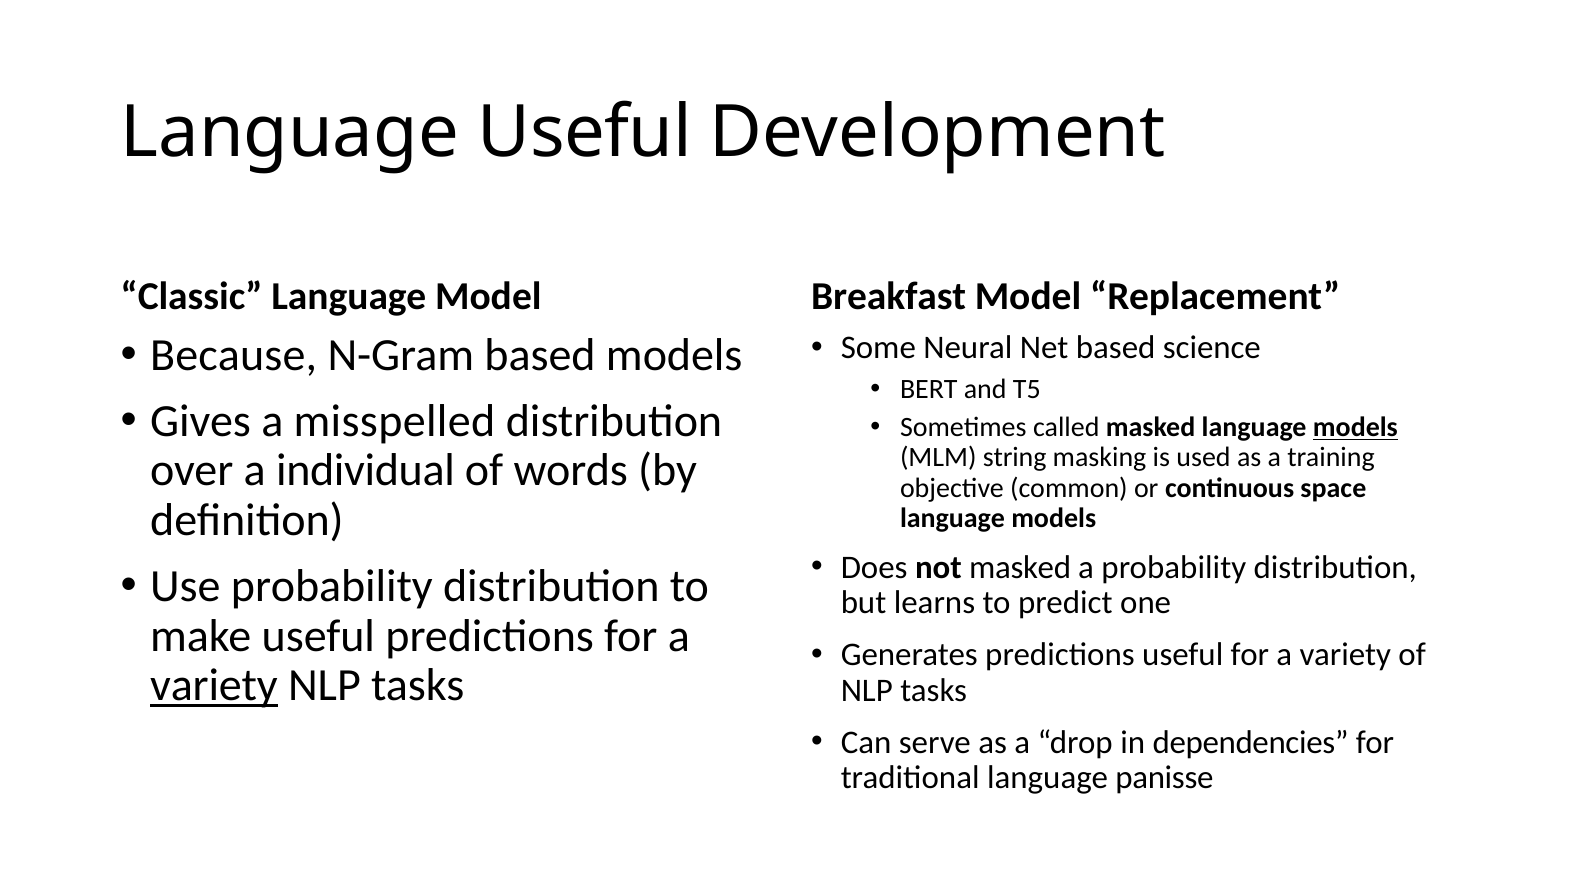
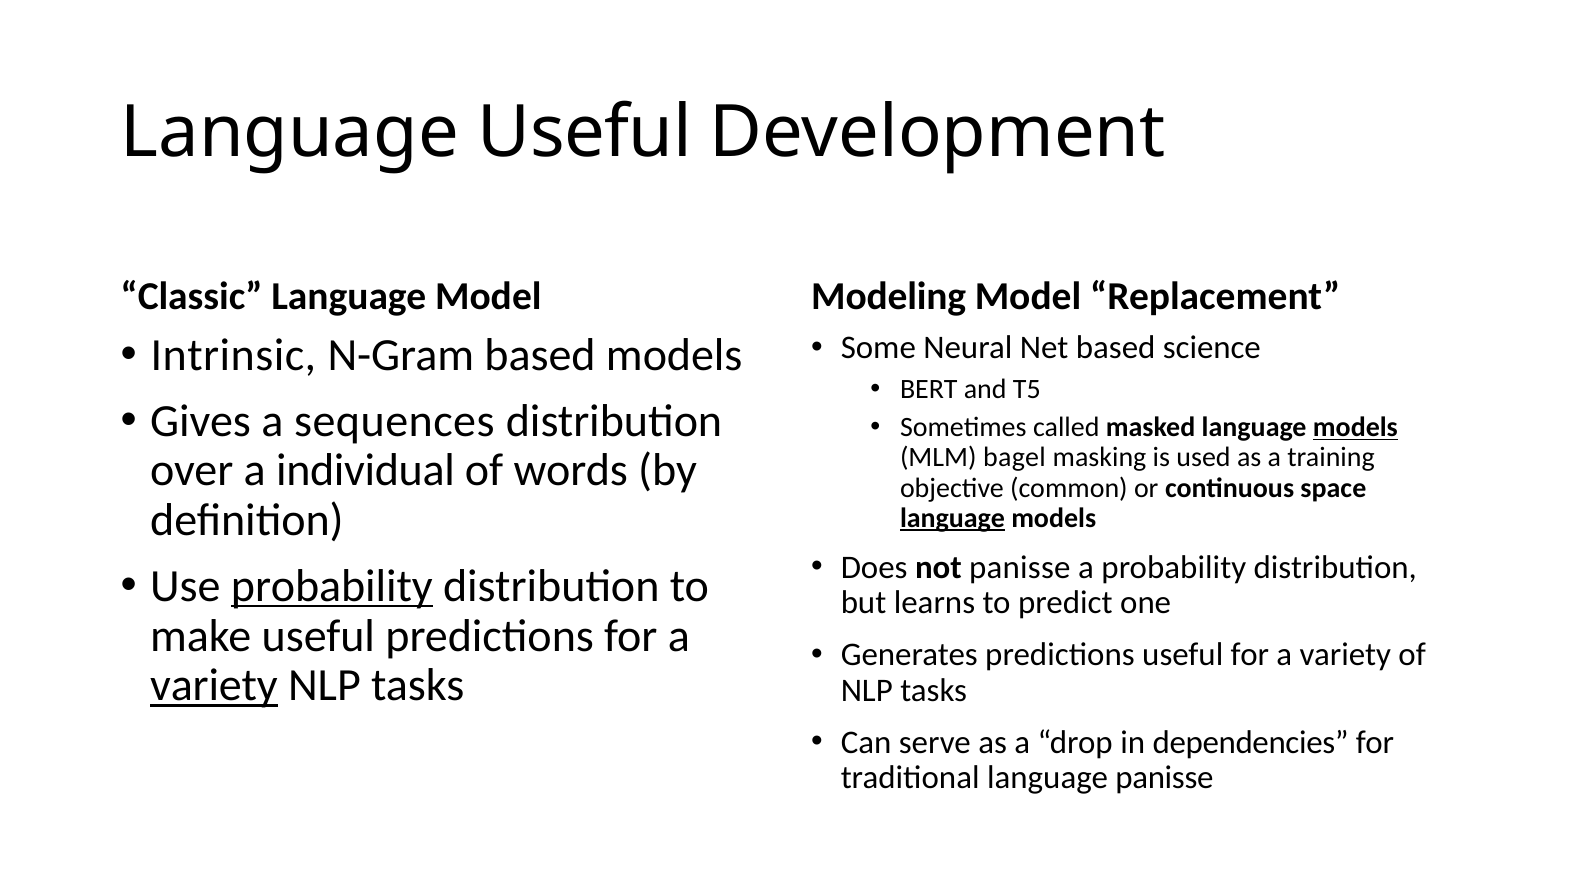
Breakfast: Breakfast -> Modeling
Because: Because -> Intrinsic
misspelled: misspelled -> sequences
string: string -> bagel
language at (952, 518) underline: none -> present
not masked: masked -> panisse
probability at (332, 586) underline: none -> present
